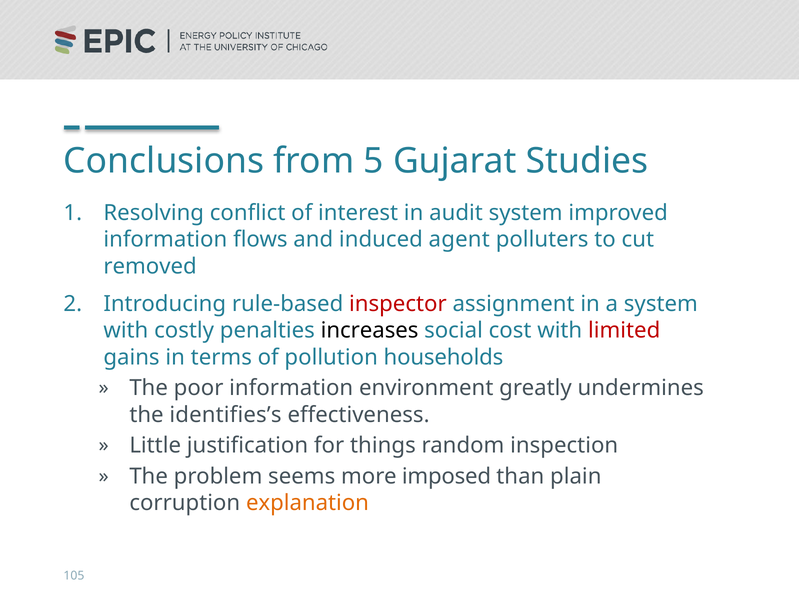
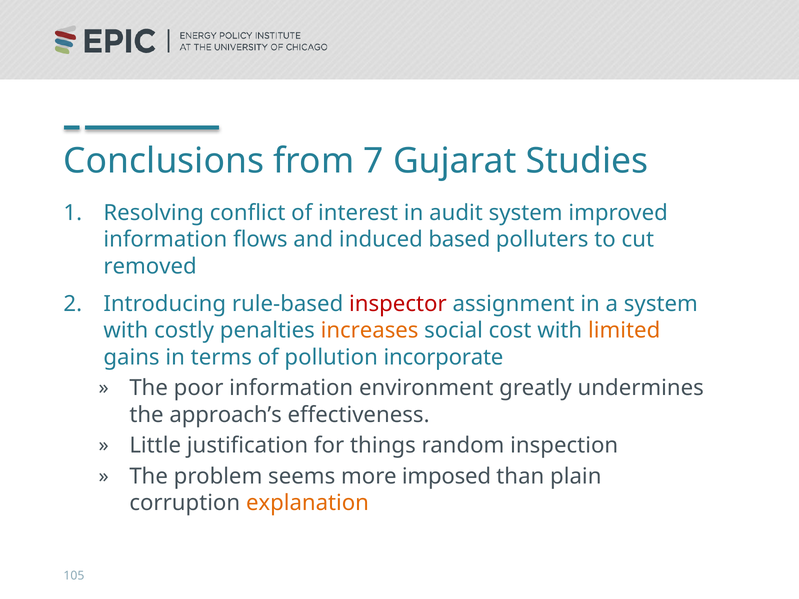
5: 5 -> 7
agent: agent -> based
increases colour: black -> orange
limited colour: red -> orange
households: households -> incorporate
identifies’s: identifies’s -> approach’s
